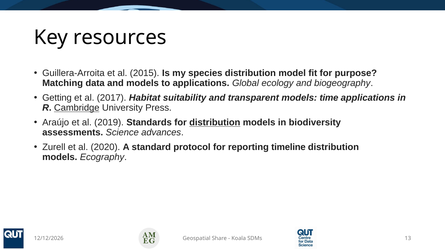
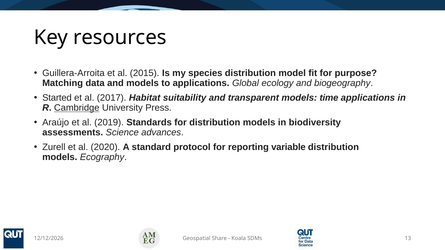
Getting: Getting -> Started
distribution at (215, 123) underline: present -> none
timeline: timeline -> variable
